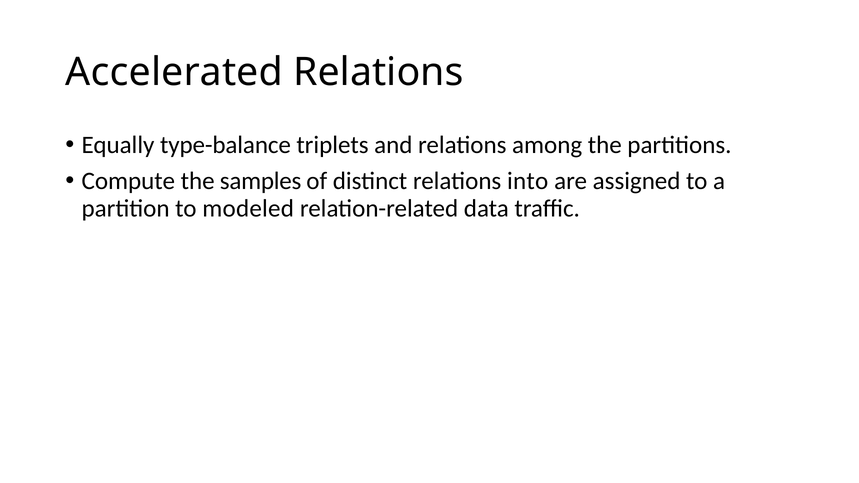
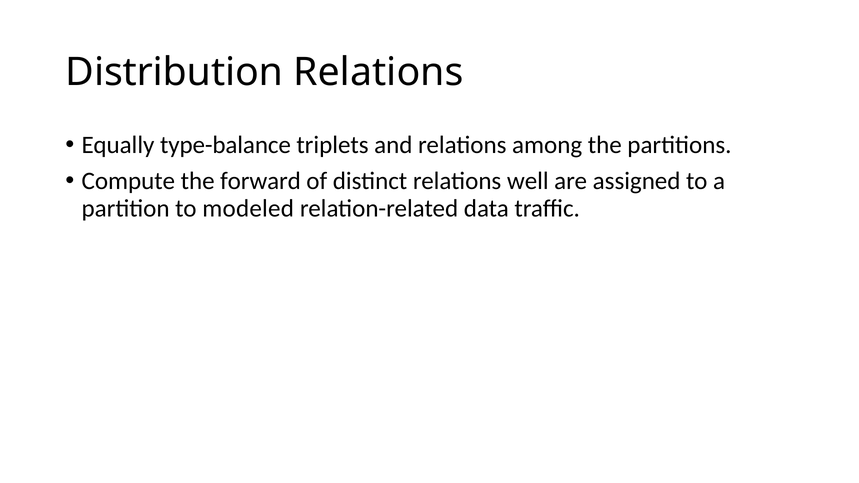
Accelerated: Accelerated -> Distribution
samples: samples -> forward
into: into -> well
